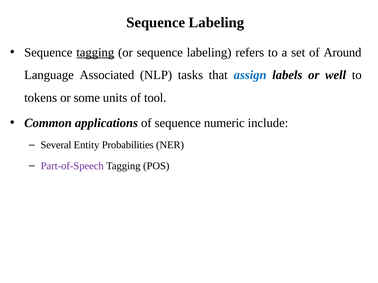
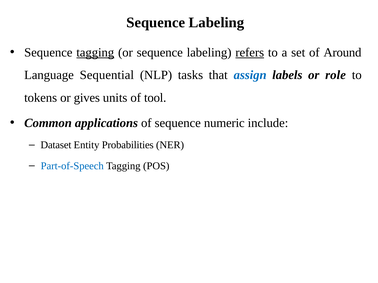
refers underline: none -> present
Associated: Associated -> Sequential
well: well -> role
some: some -> gives
Several: Several -> Dataset
Part-of-Speech colour: purple -> blue
